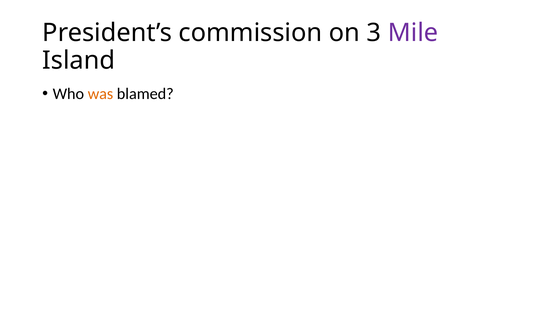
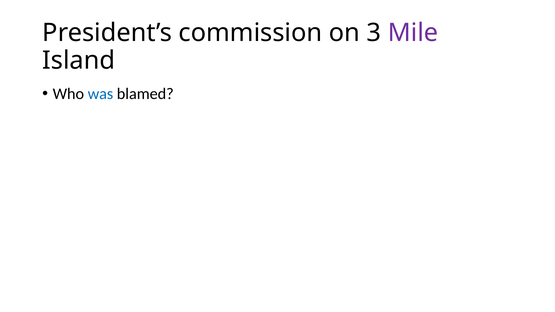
was colour: orange -> blue
